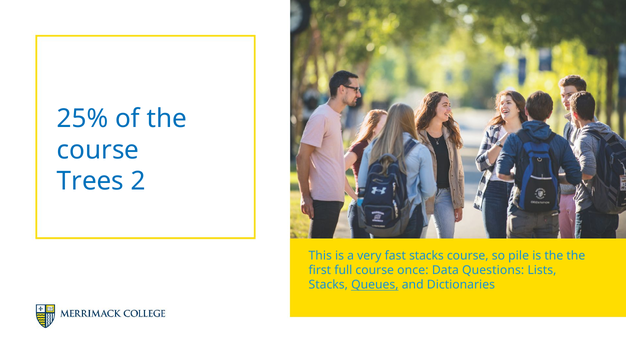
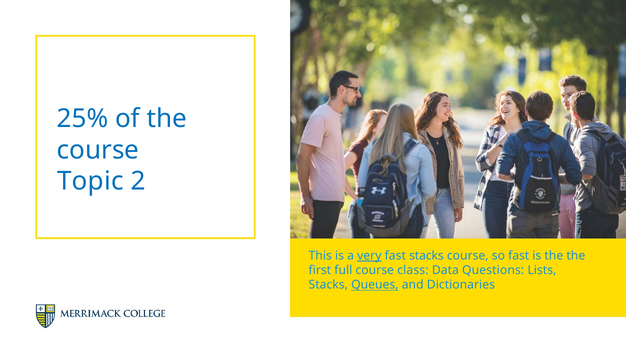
Trees: Trees -> Topic
very underline: none -> present
so pile: pile -> fast
once: once -> class
